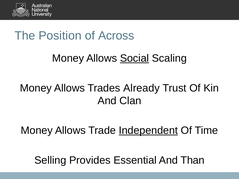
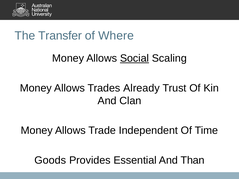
Position: Position -> Transfer
Across: Across -> Where
Independent underline: present -> none
Selling: Selling -> Goods
